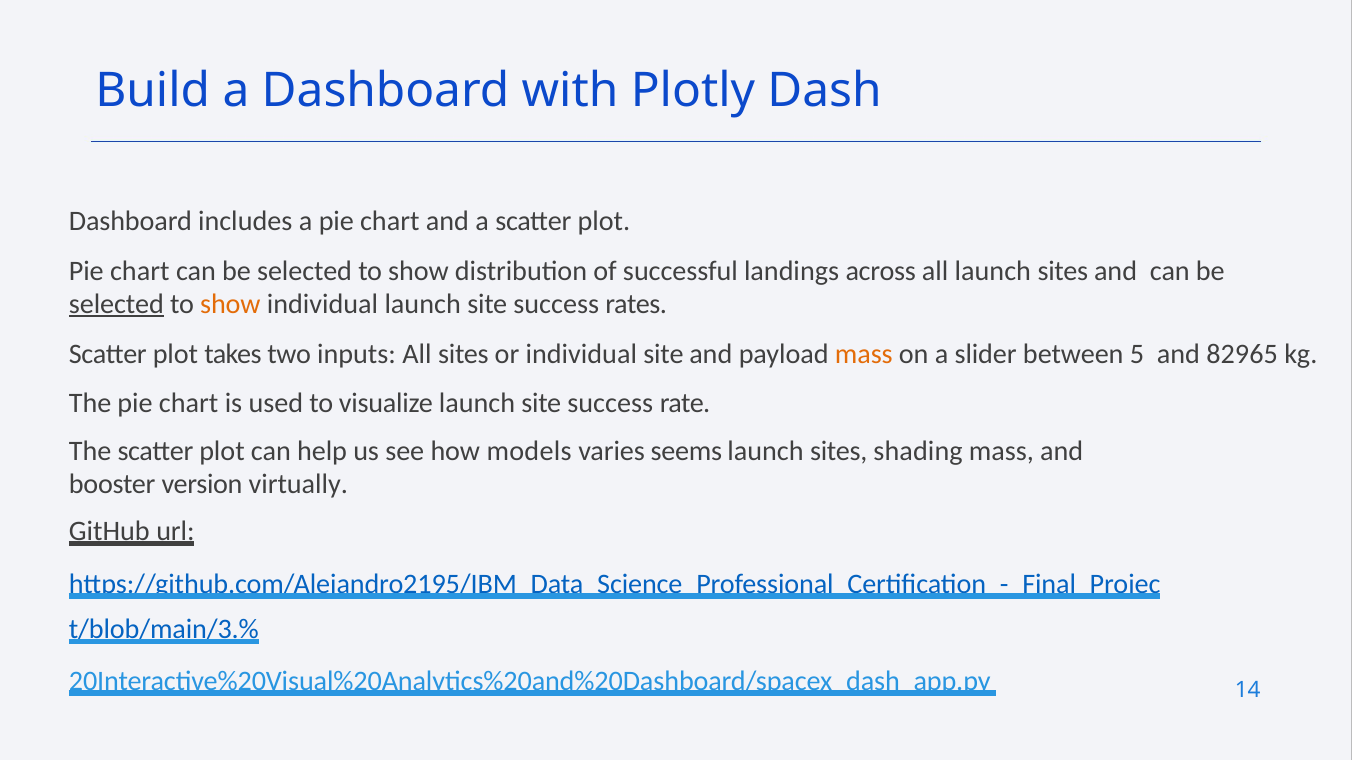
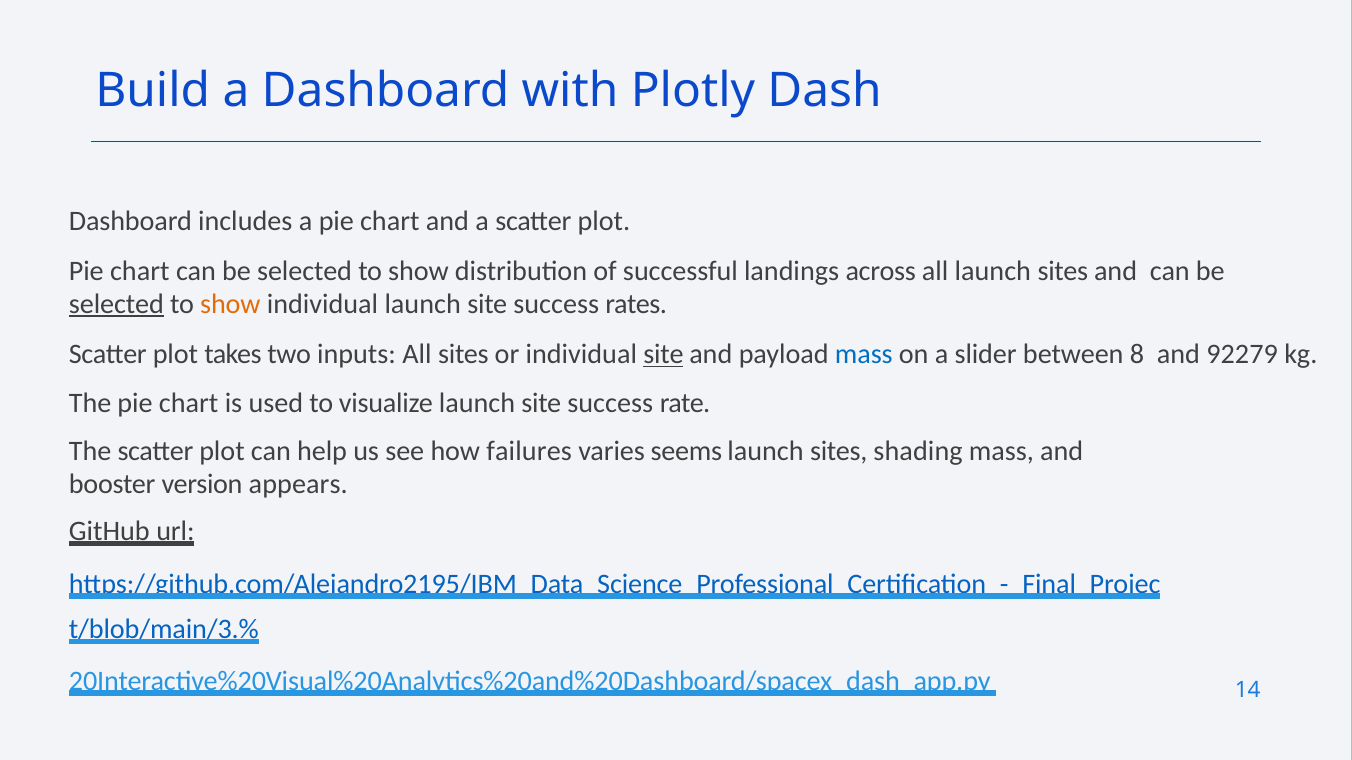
site at (663, 355) underline: none -> present
mass at (864, 355) colour: orange -> blue
5: 5 -> 8
82965: 82965 -> 92279
models: models -> failures
virtually: virtually -> appears
